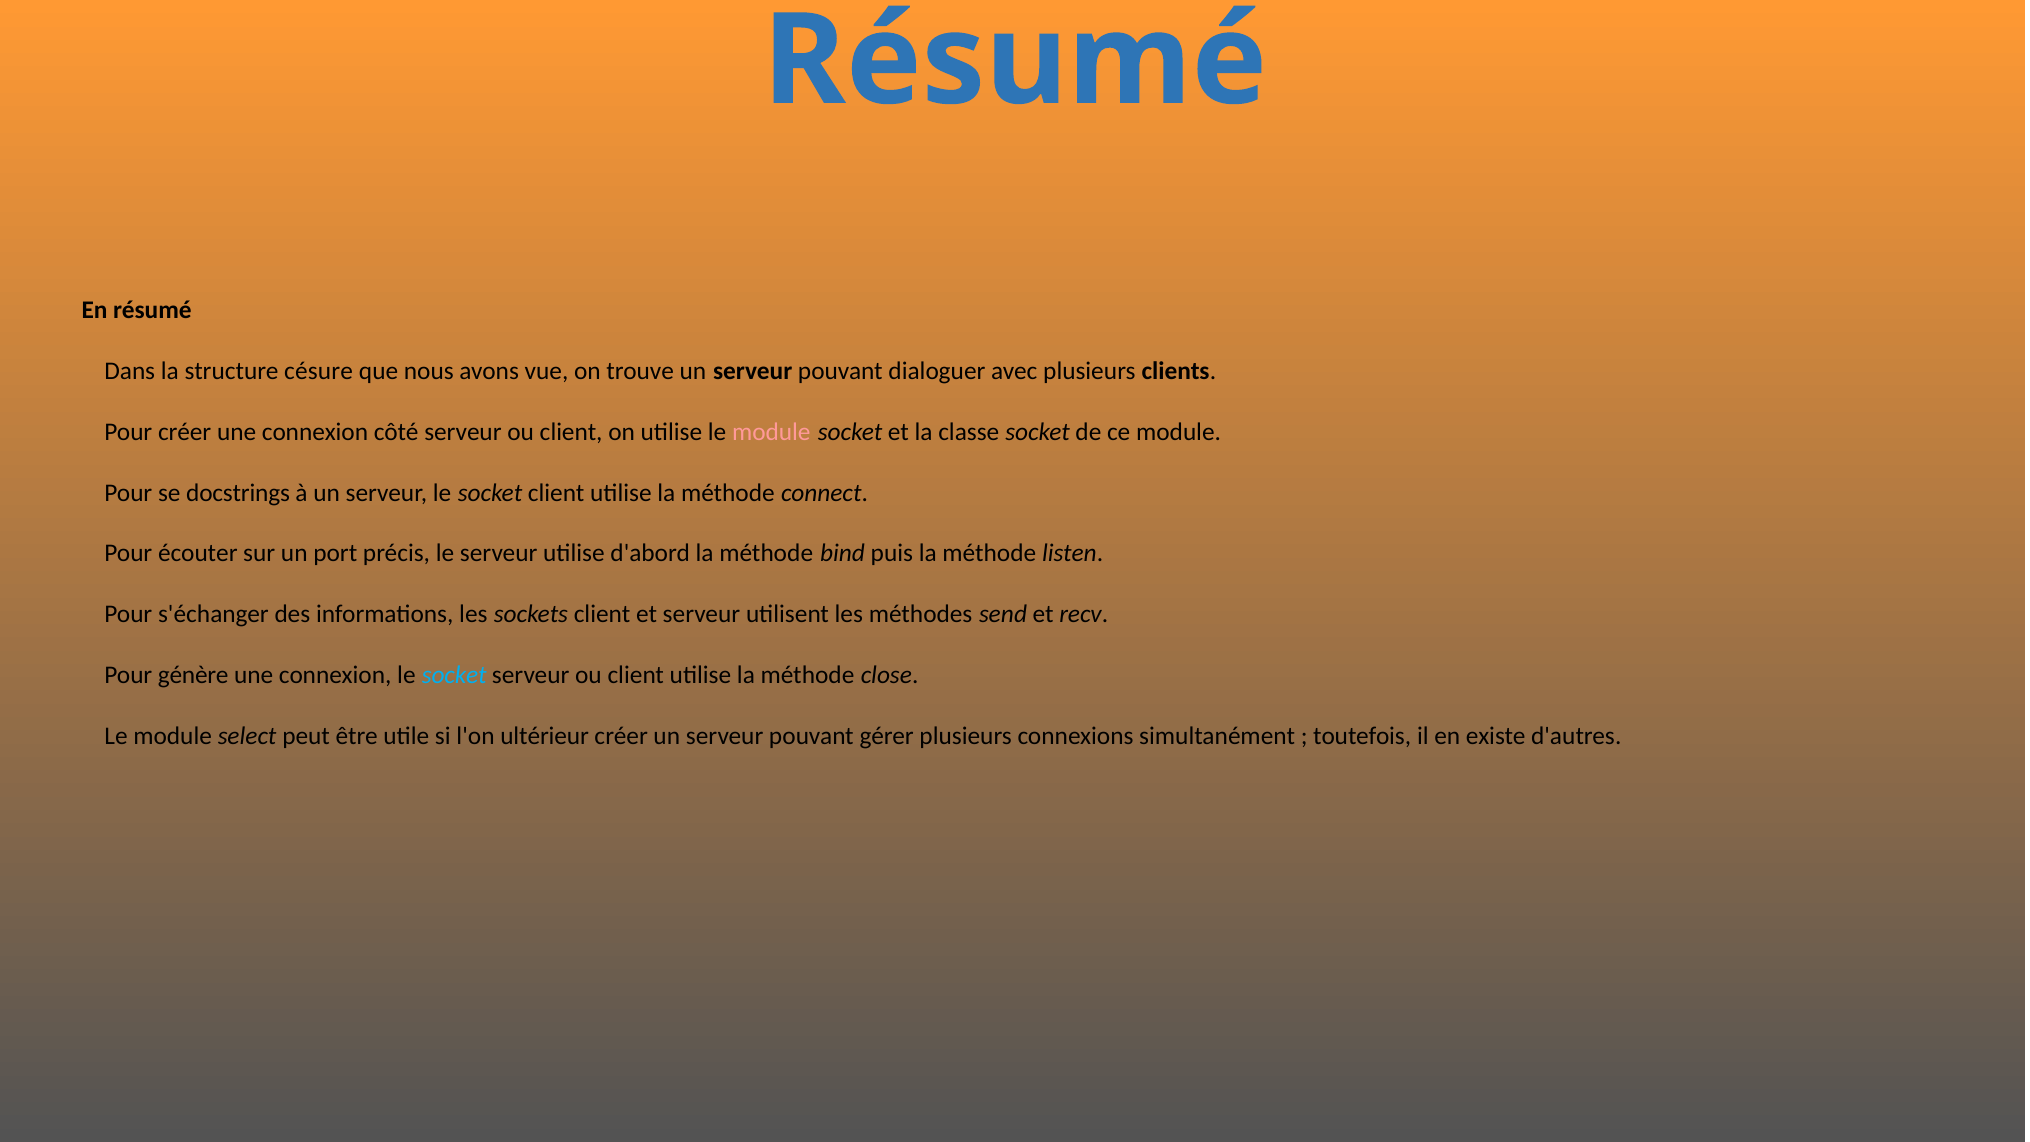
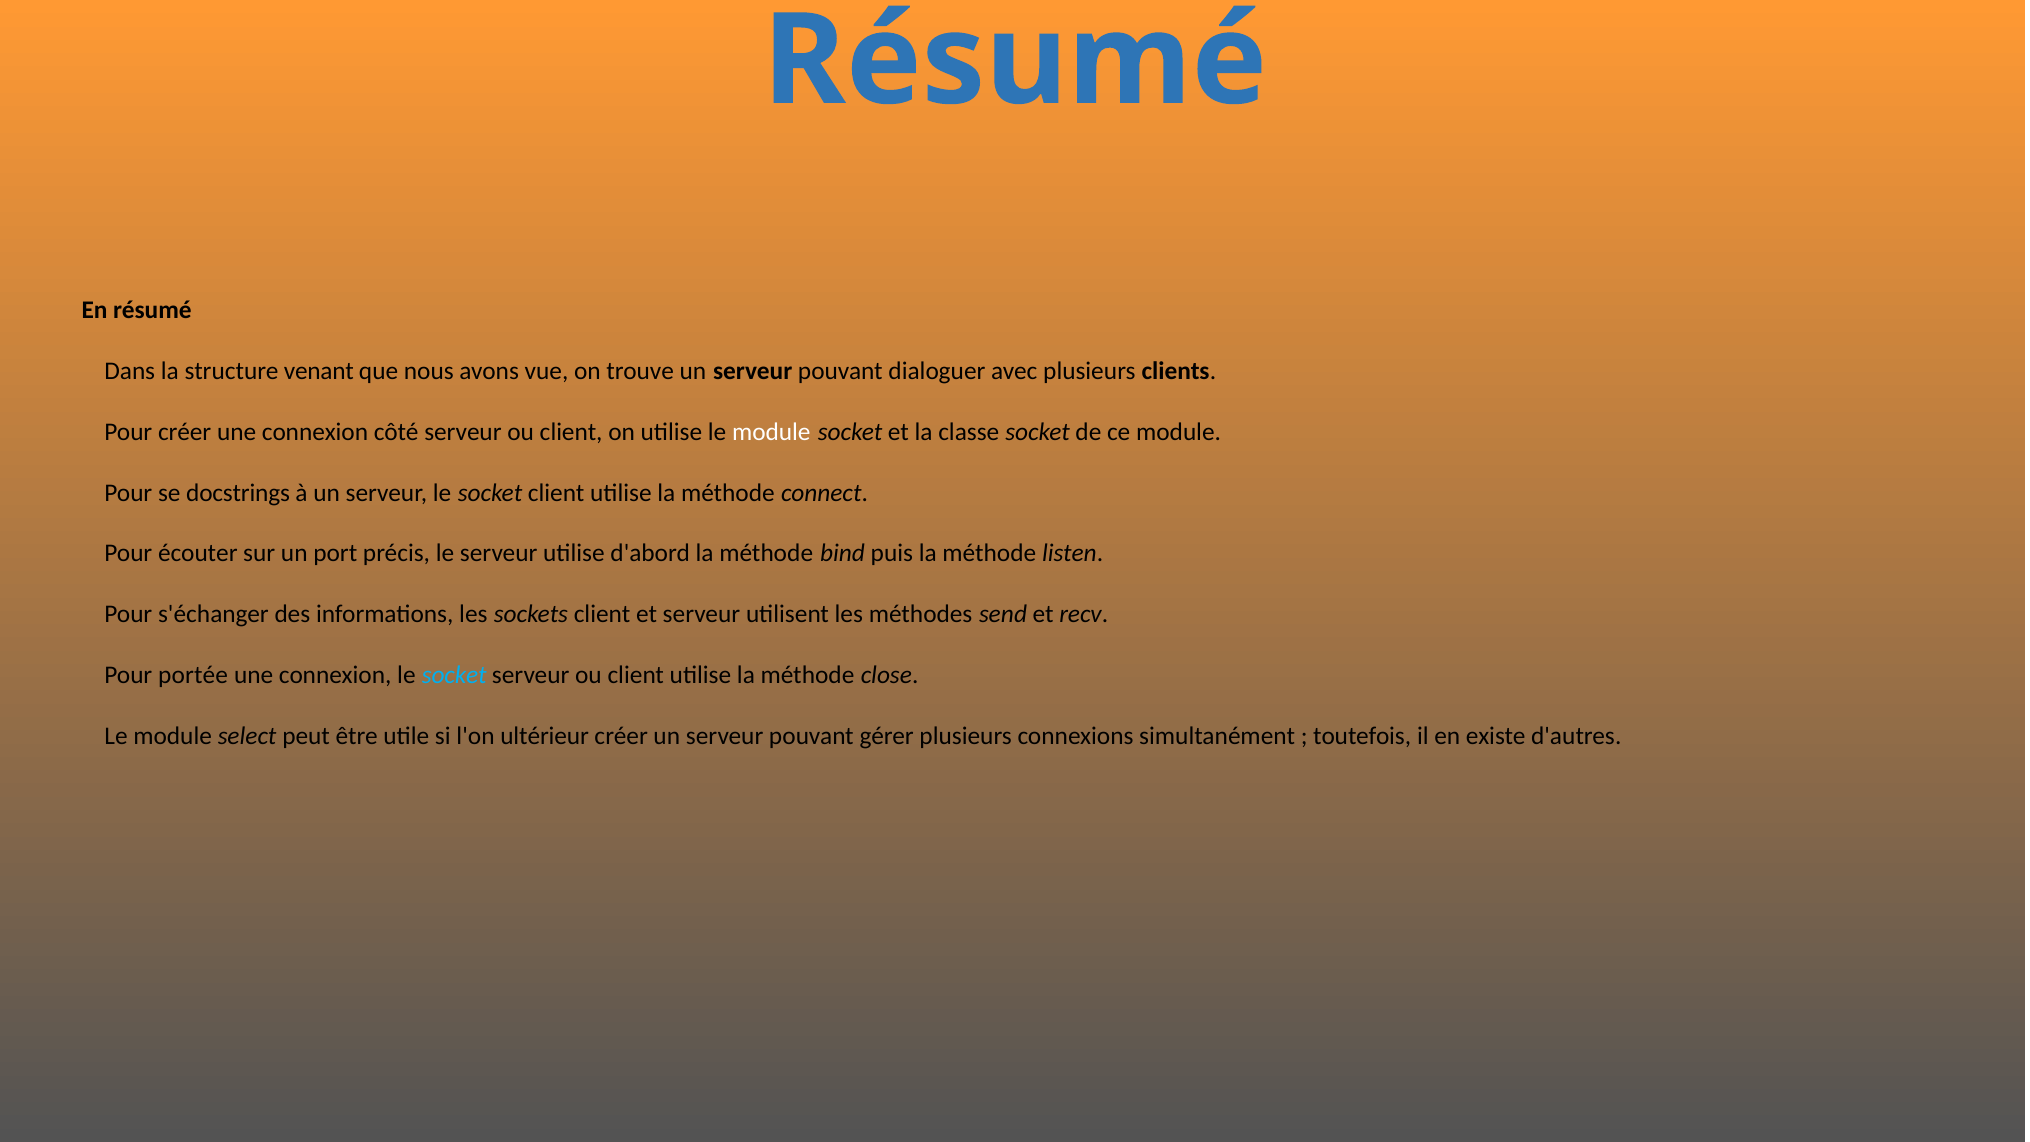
césure: césure -> venant
module at (771, 432) colour: pink -> white
génère: génère -> portée
